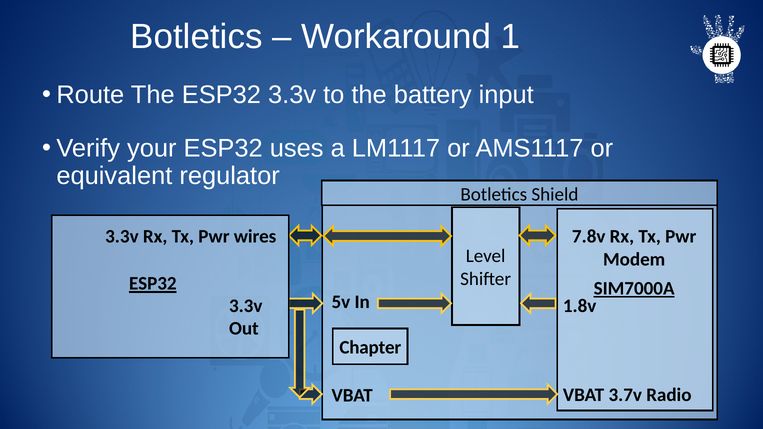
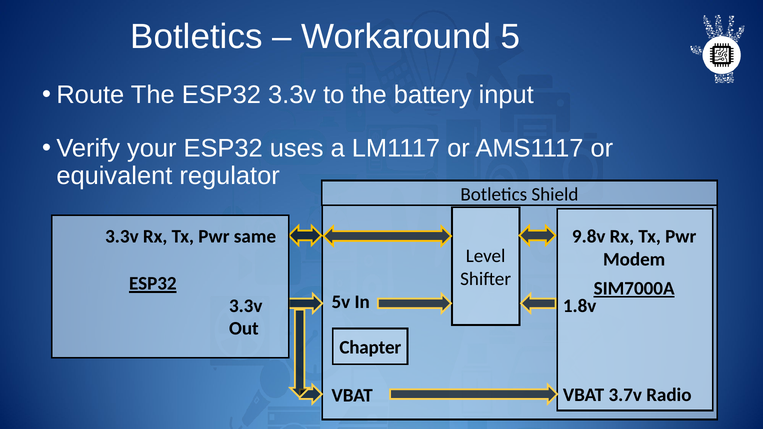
1: 1 -> 5
wires: wires -> same
7.8v: 7.8v -> 9.8v
